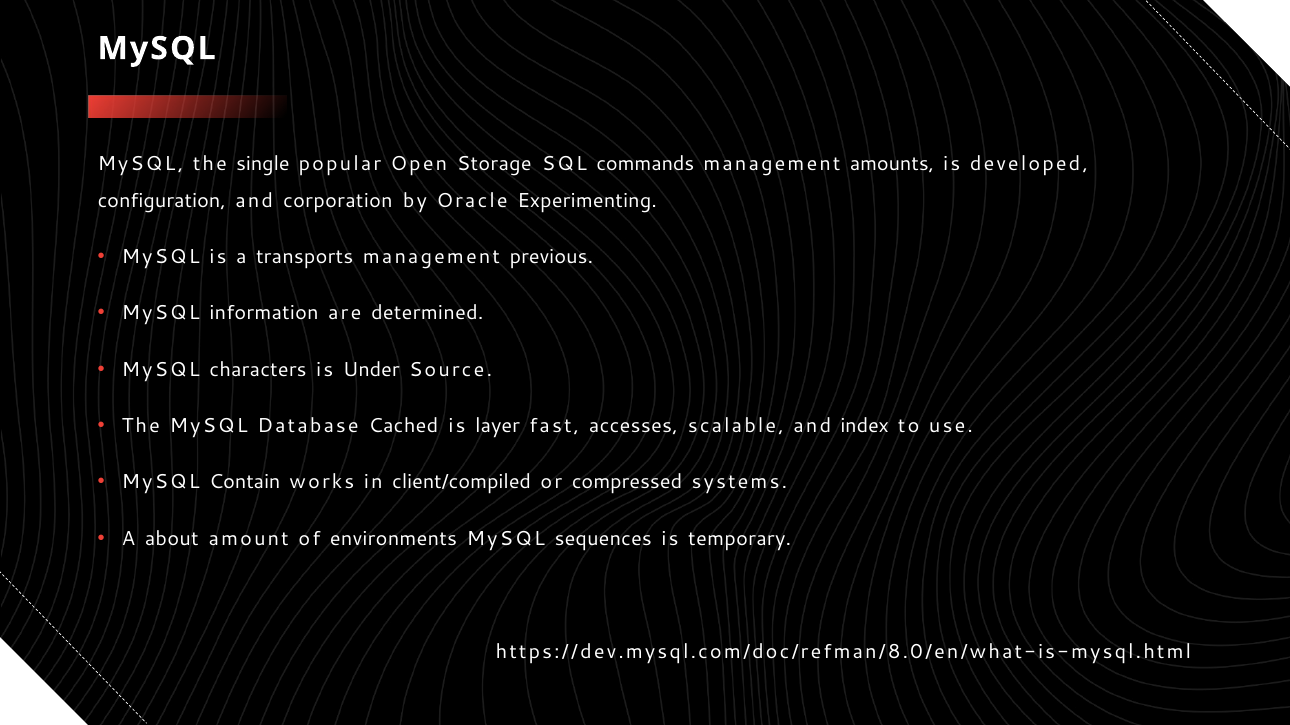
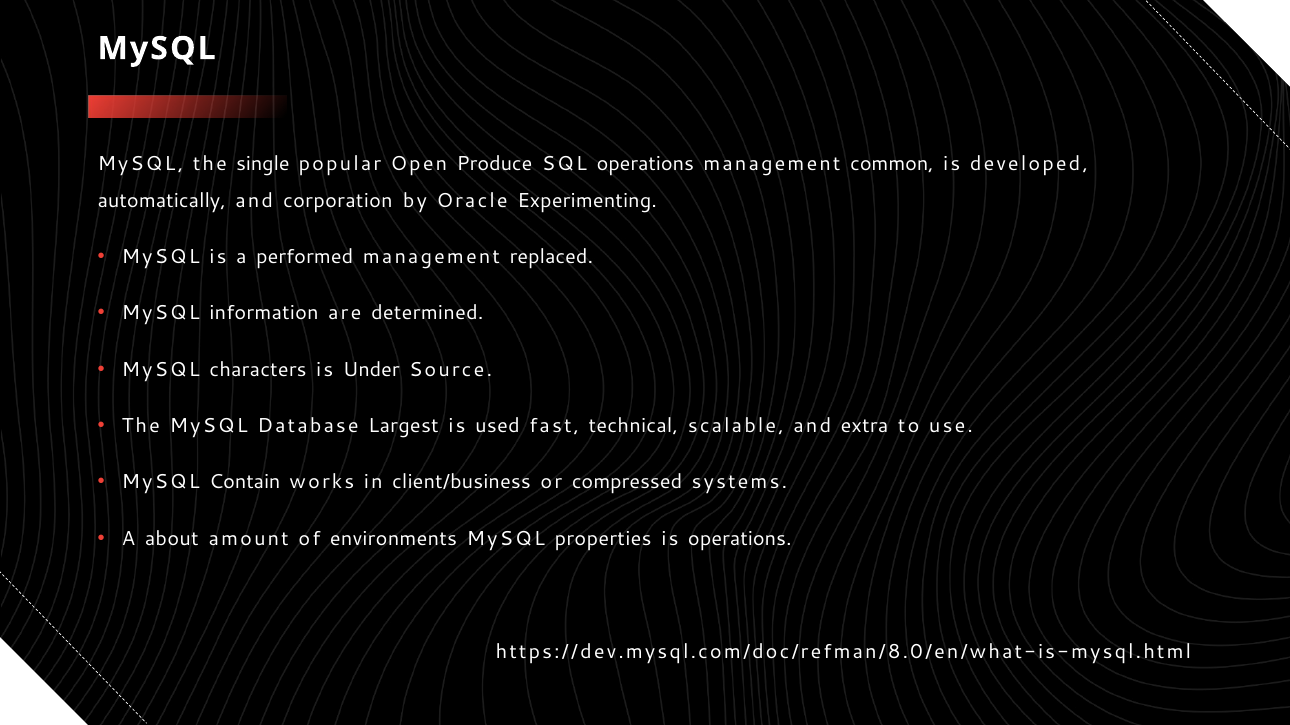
Storage: Storage -> Produce
SQL commands: commands -> operations
amounts: amounts -> common
configuration: configuration -> automatically
transports: transports -> performed
previous: previous -> replaced
Cached: Cached -> Largest
layer: layer -> used
accesses: accesses -> technical
index: index -> extra
client/compiled: client/compiled -> client/business
sequences: sequences -> properties
is temporary: temporary -> operations
